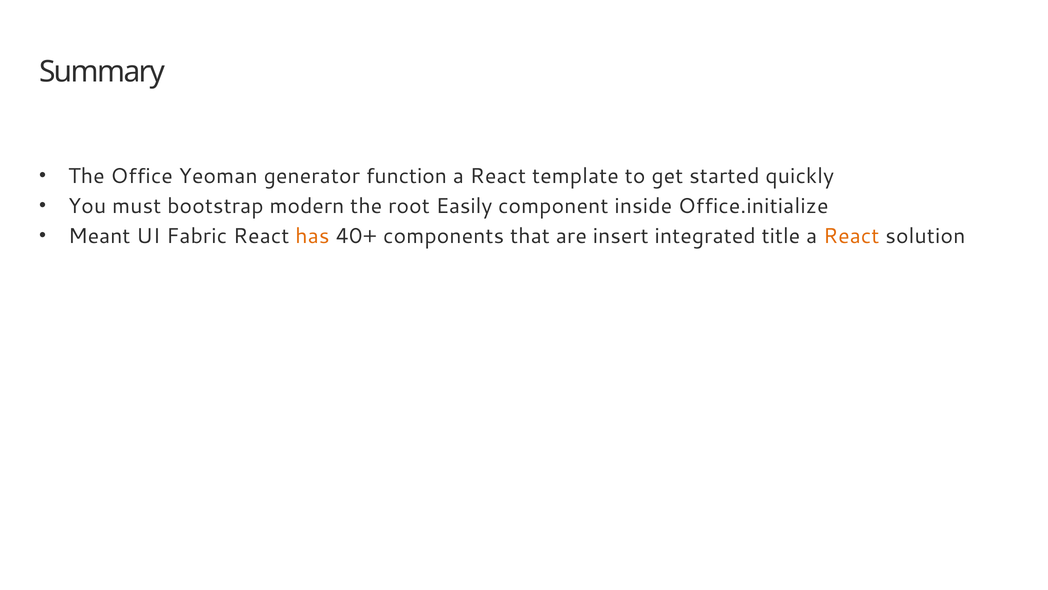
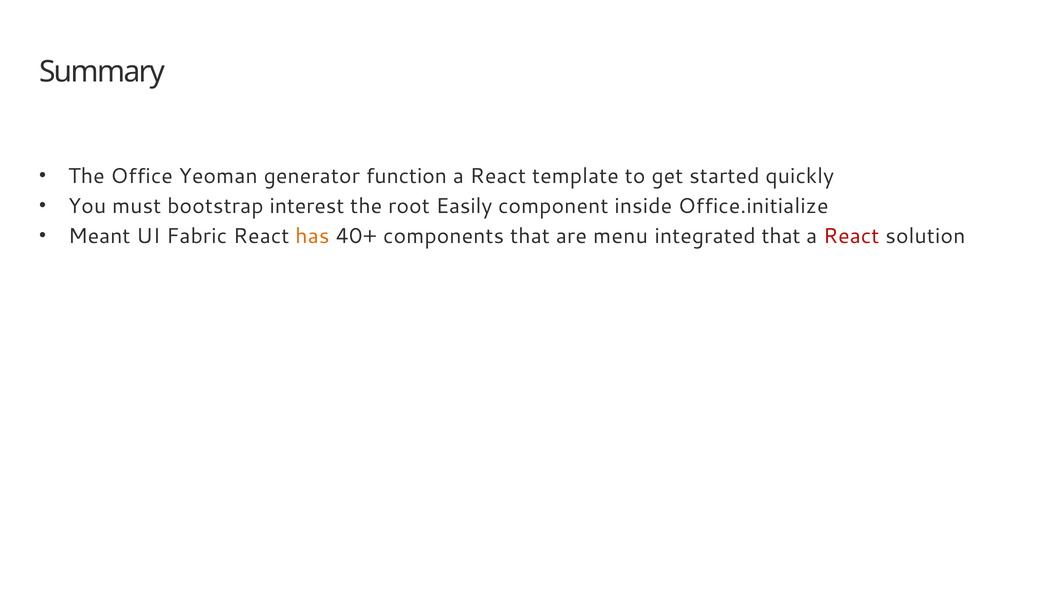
modern: modern -> interest
insert: insert -> menu
integrated title: title -> that
React at (851, 236) colour: orange -> red
